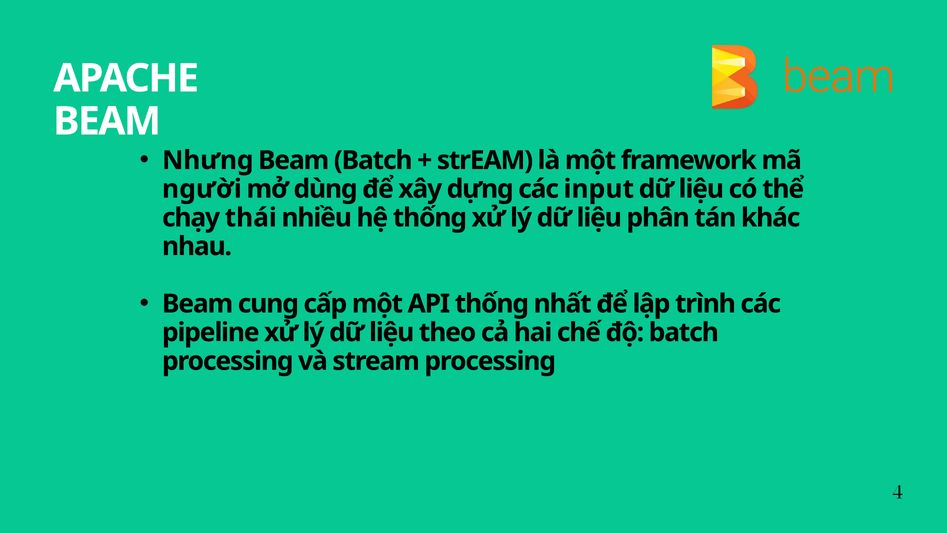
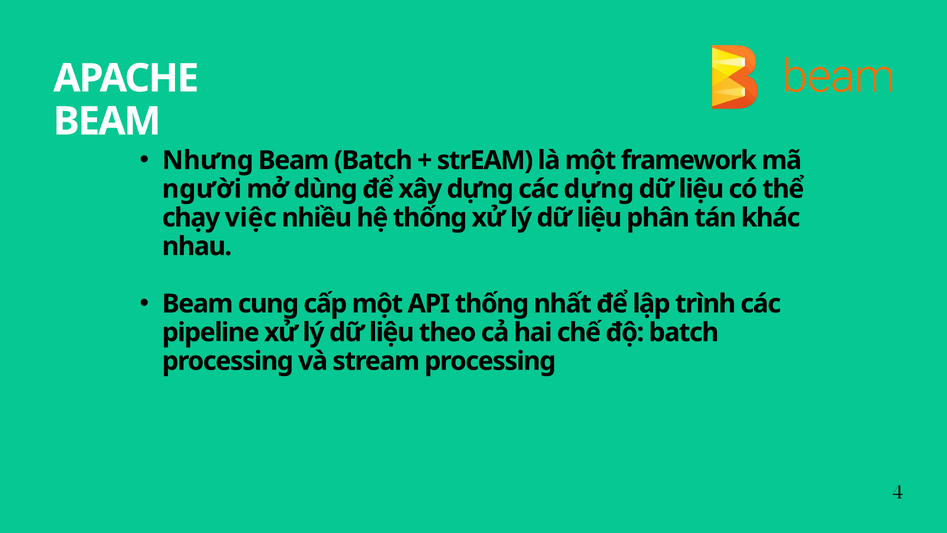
các input: input -> dựng
thái: thái -> việc
